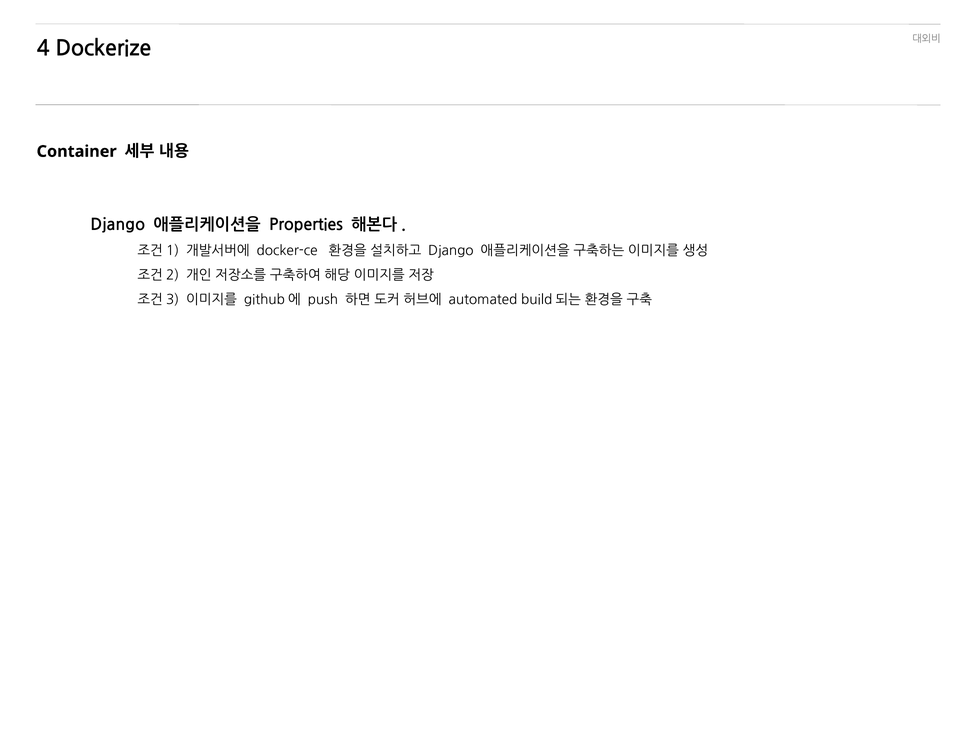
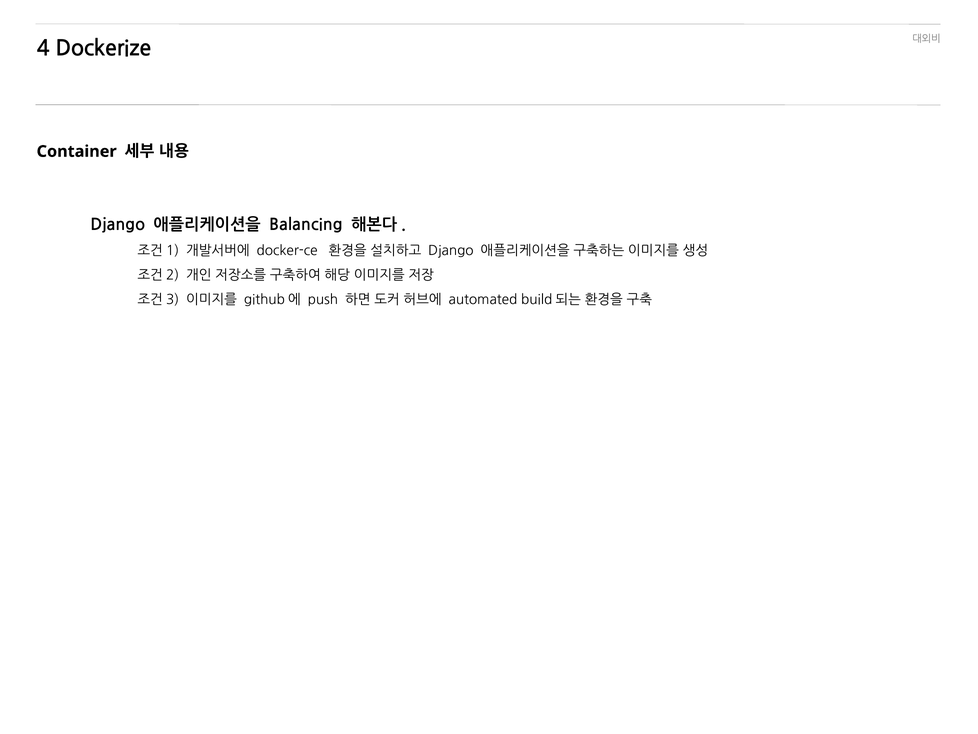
Properties: Properties -> Balancing
